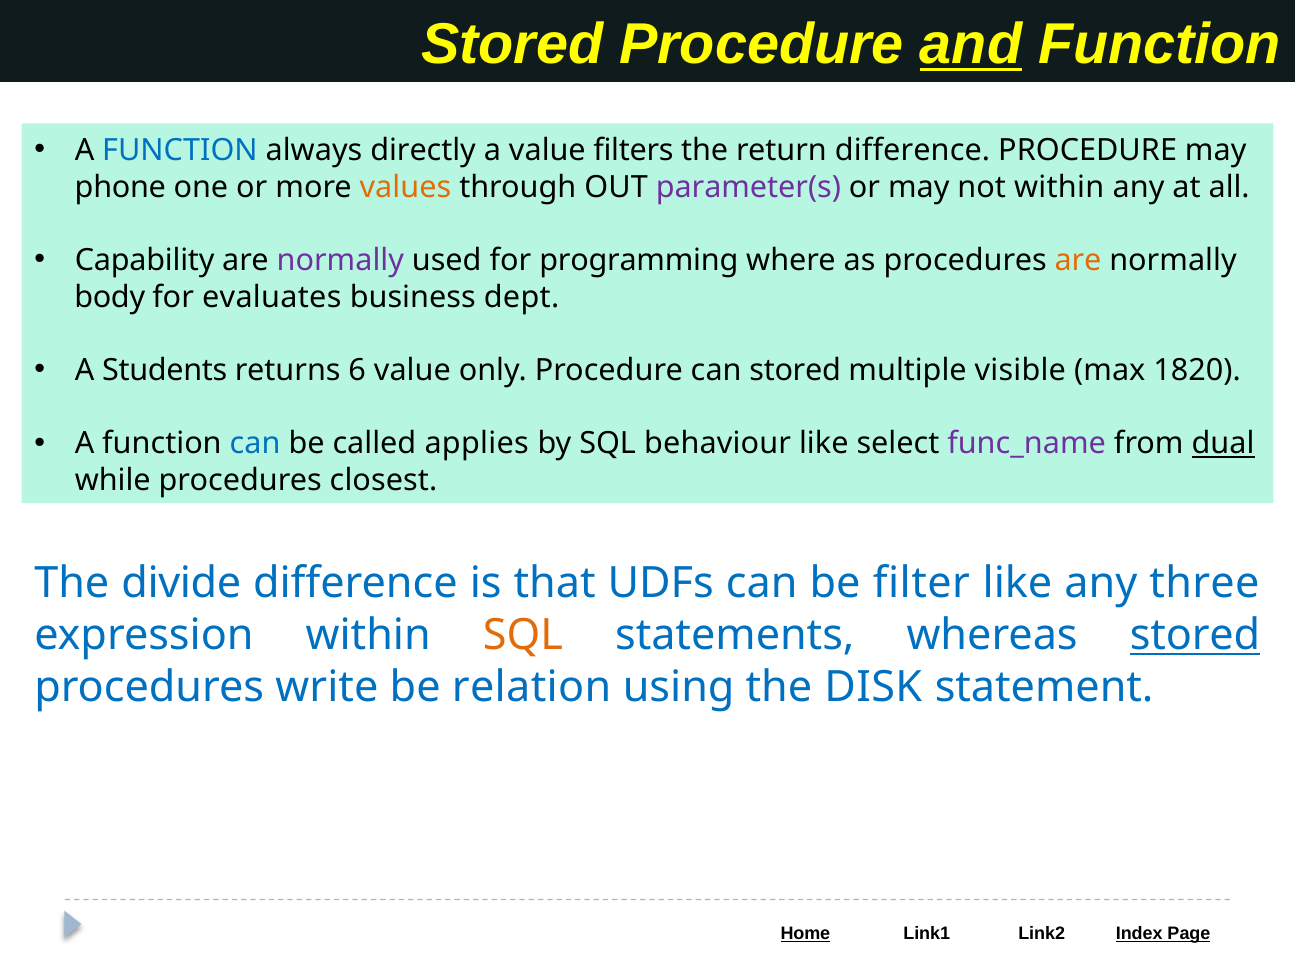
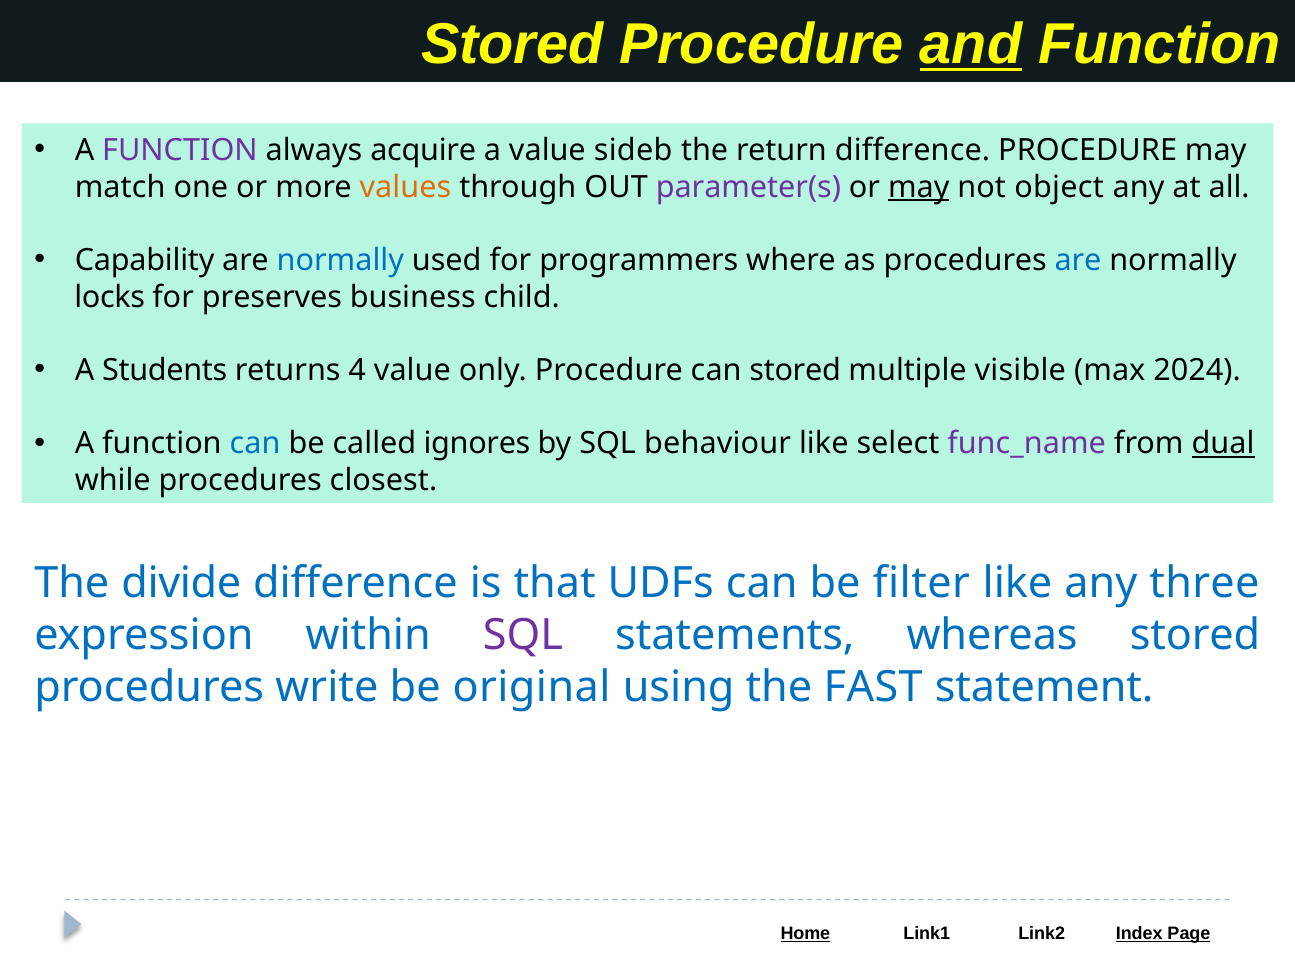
FUNCTION at (180, 150) colour: blue -> purple
directly: directly -> acquire
filters: filters -> sideb
phone: phone -> match
may at (919, 187) underline: none -> present
not within: within -> object
normally at (340, 260) colour: purple -> blue
programming: programming -> programmers
are at (1078, 260) colour: orange -> blue
body: body -> locks
evaluates: evaluates -> preserves
dept: dept -> child
6: 6 -> 4
1820: 1820 -> 2024
applies: applies -> ignores
SQL at (523, 636) colour: orange -> purple
stored at (1195, 636) underline: present -> none
relation: relation -> original
DISK: DISK -> FAST
